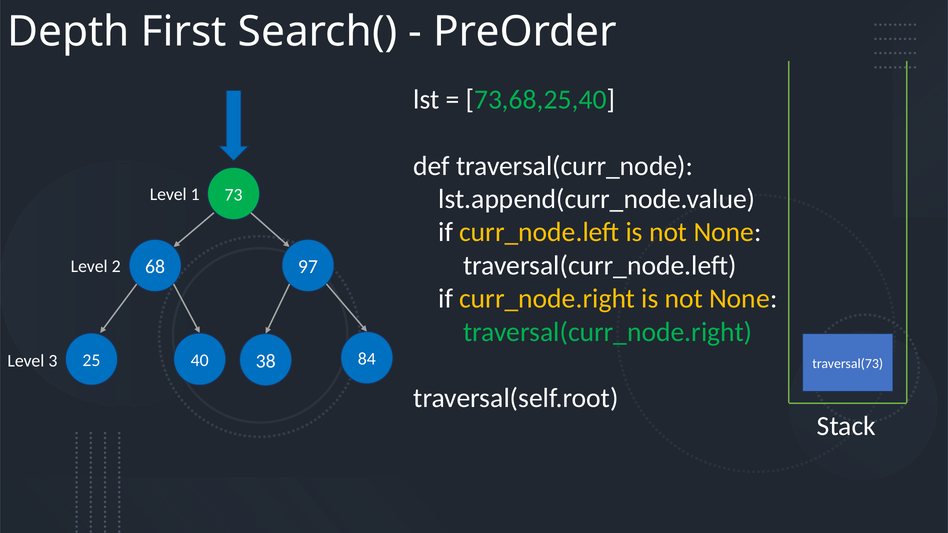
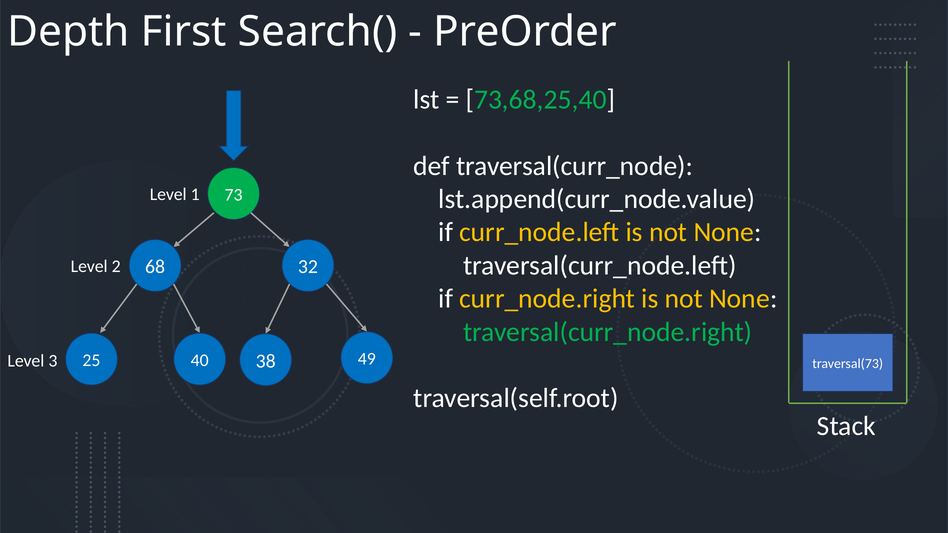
97: 97 -> 32
84: 84 -> 49
